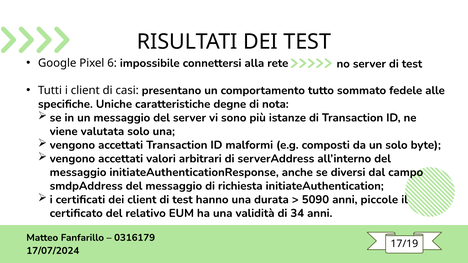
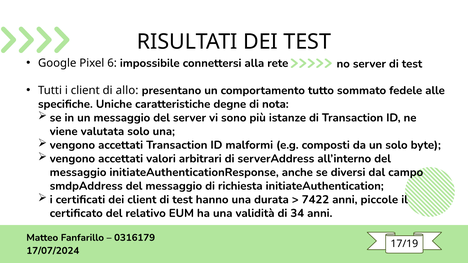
casi: casi -> allo
5090: 5090 -> 7422
